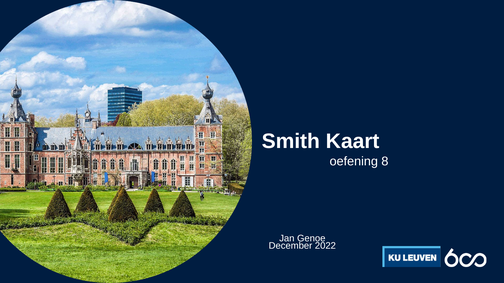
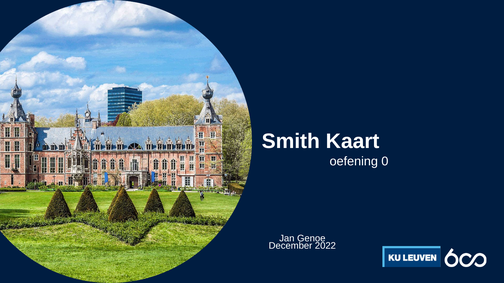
8: 8 -> 0
